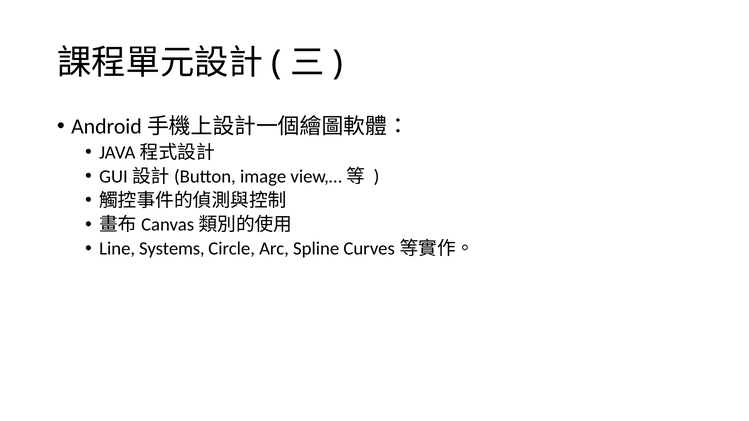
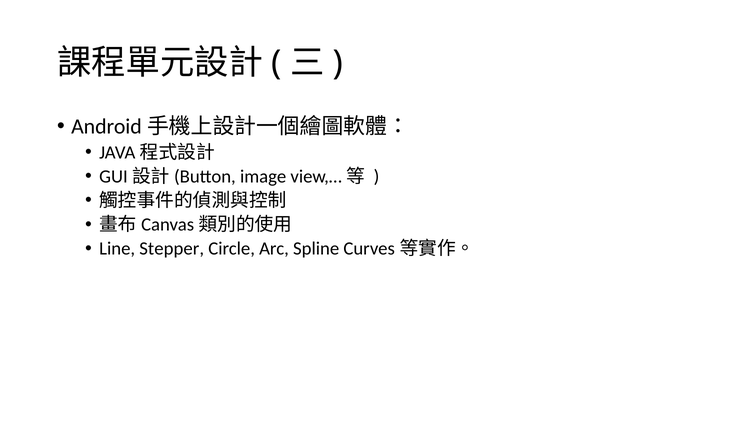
Systems: Systems -> Stepper
